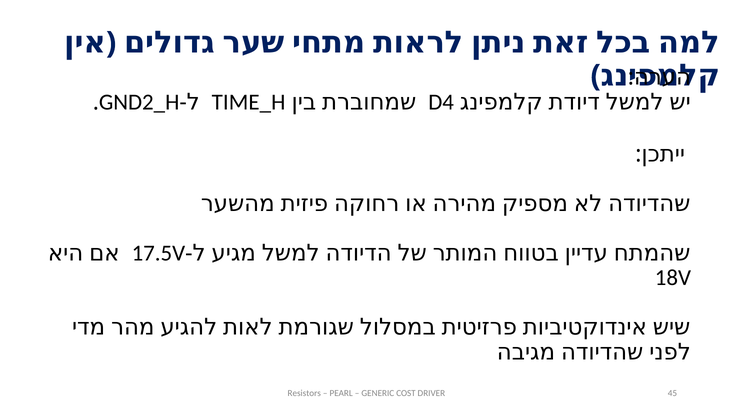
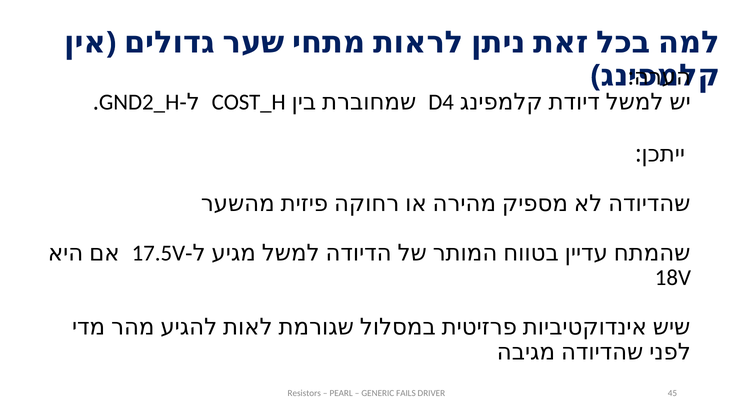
TIME_H: TIME_H -> COST_H
COST: COST -> FAILS
